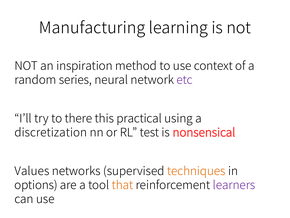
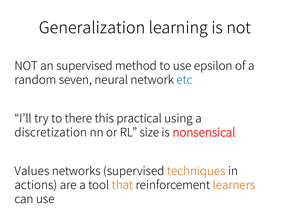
Manufacturing: Manufacturing -> Generalization
an inspiration: inspiration -> supervised
context: context -> epsilon
series: series -> seven
etc colour: purple -> blue
test: test -> size
options: options -> actions
learners colour: purple -> orange
